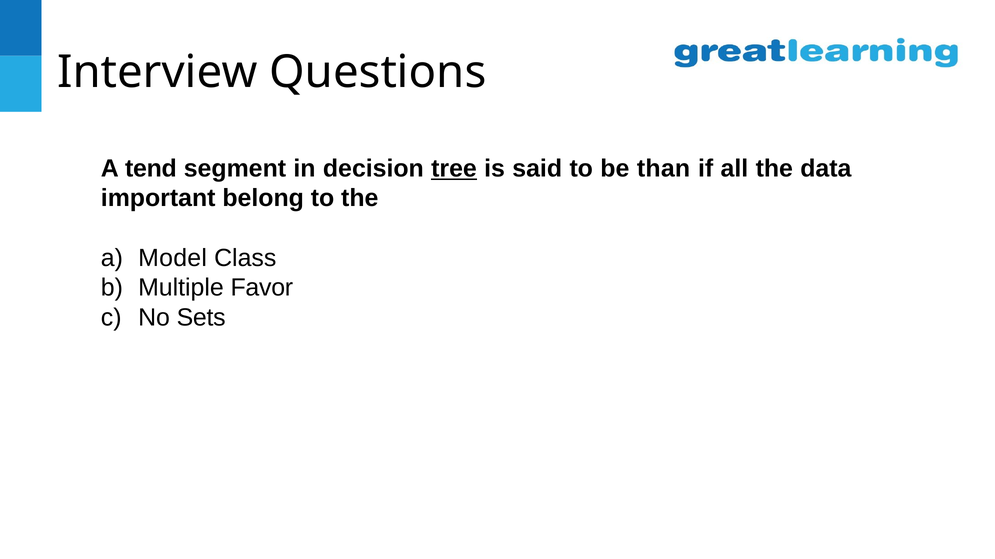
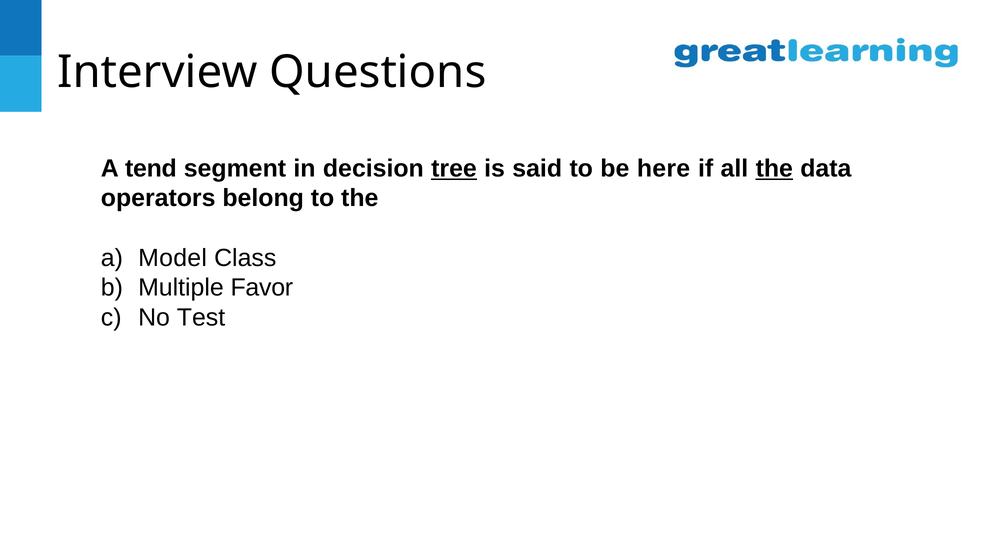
than: than -> here
the at (774, 169) underline: none -> present
important: important -> operators
Sets: Sets -> Test
